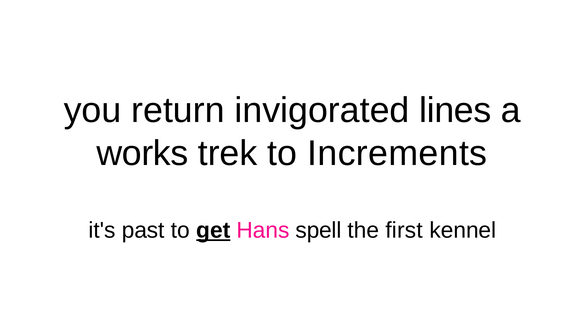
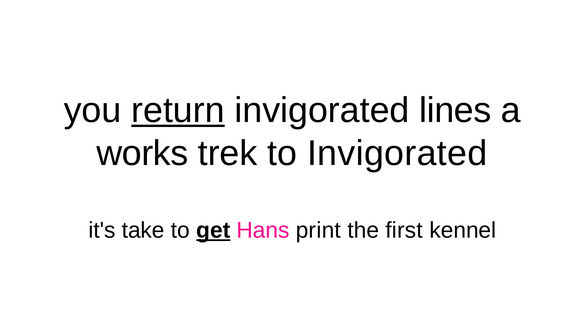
return underline: none -> present
to Increments: Increments -> Invigorated
past: past -> take
spell: spell -> print
